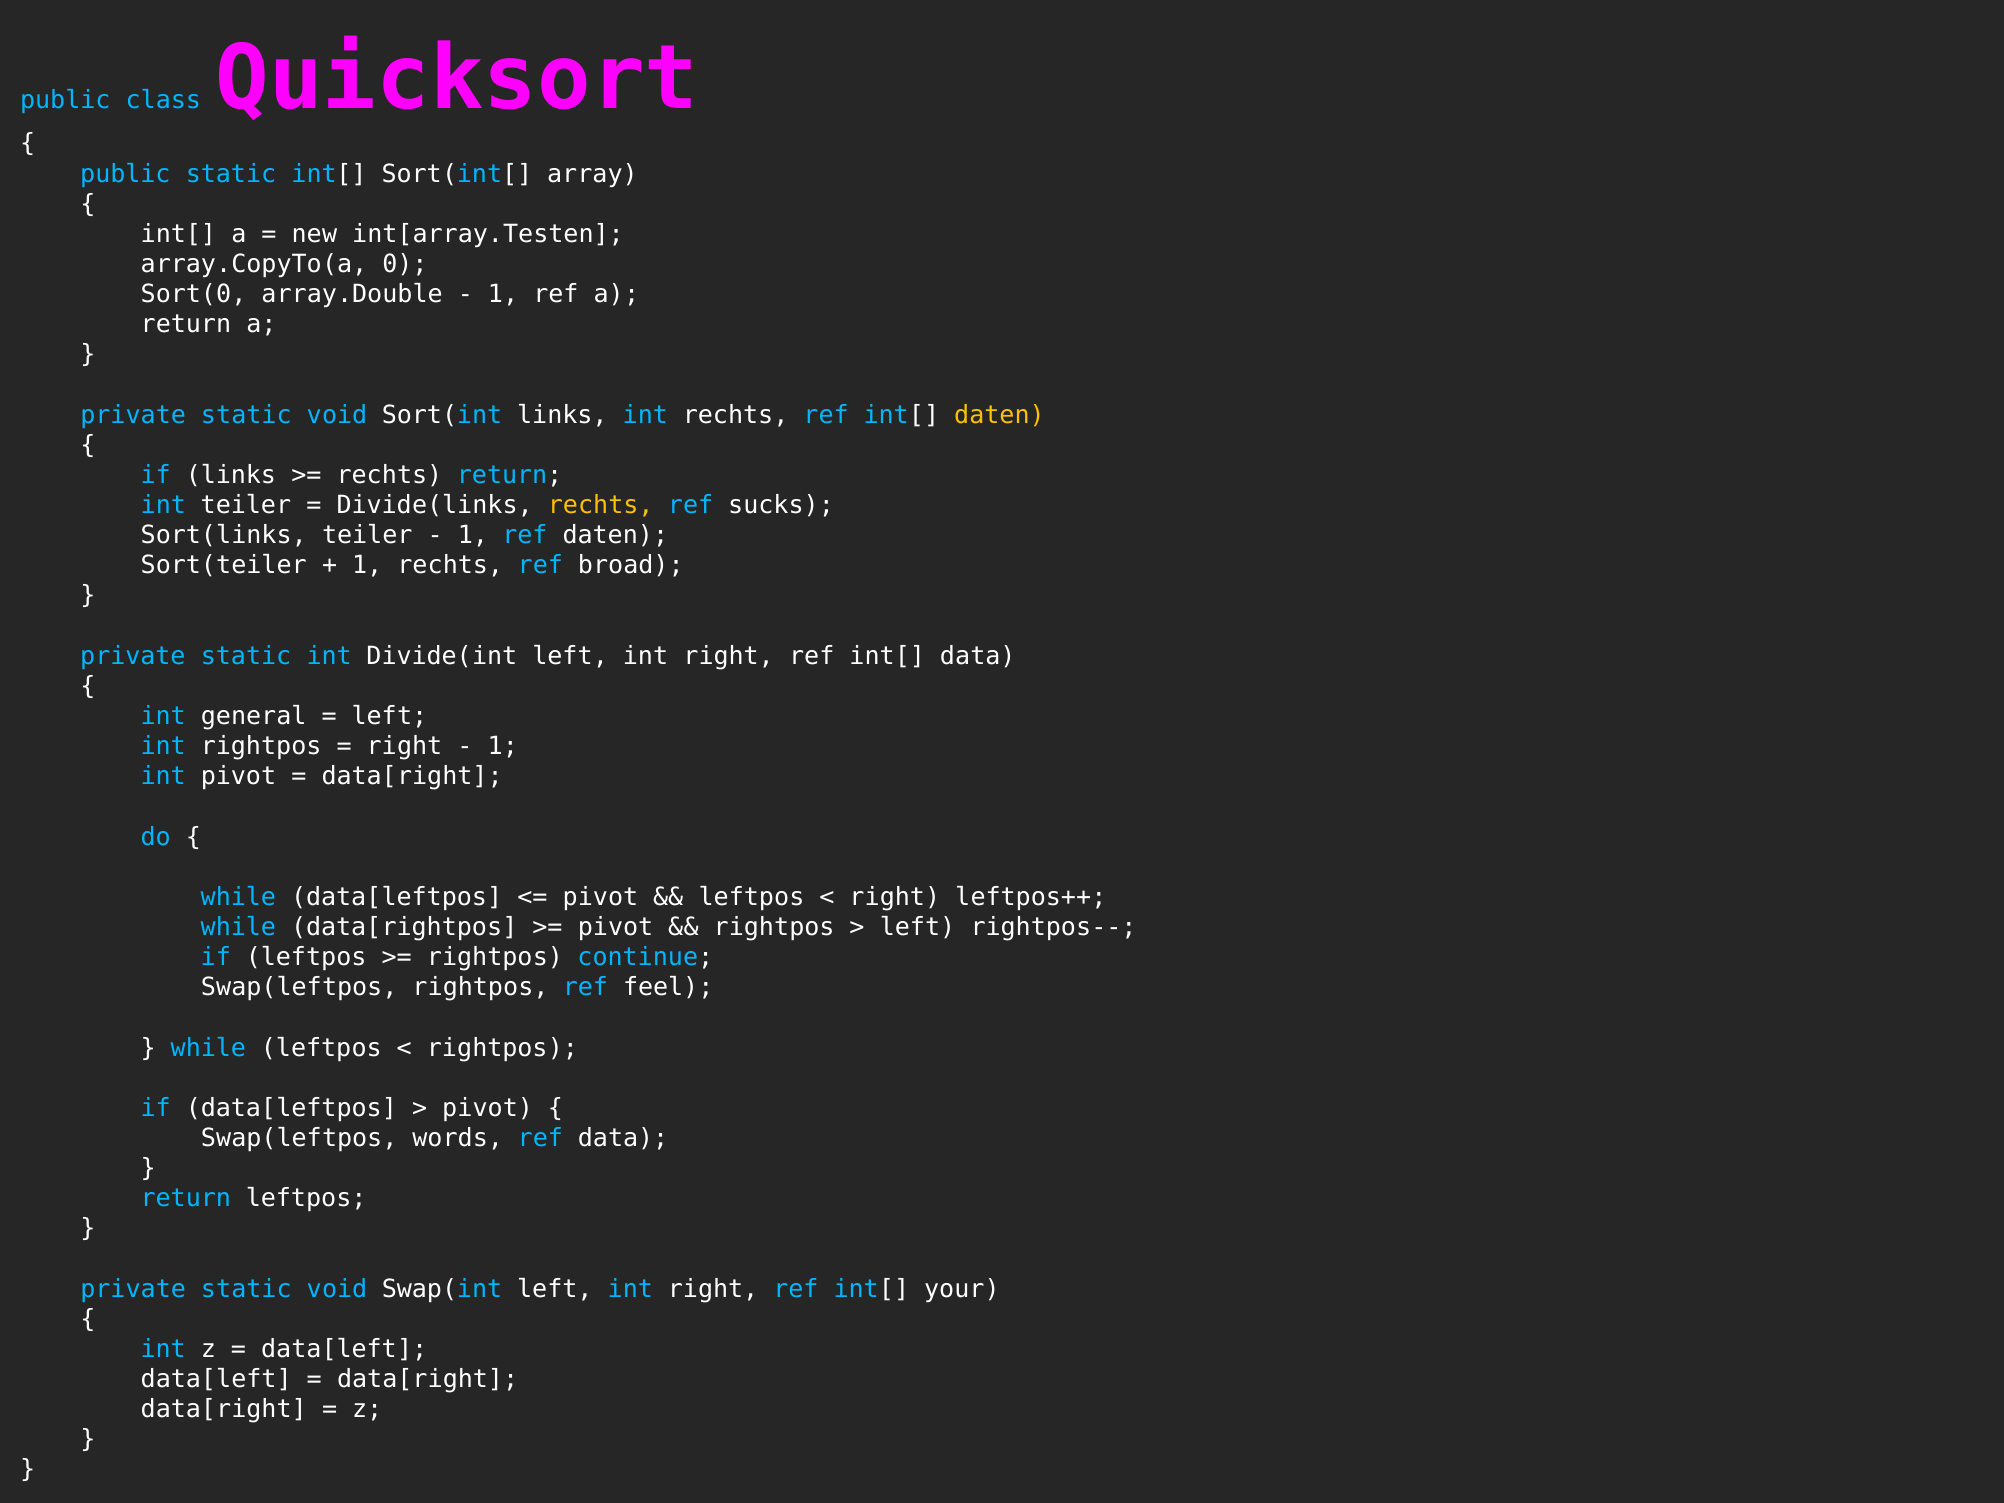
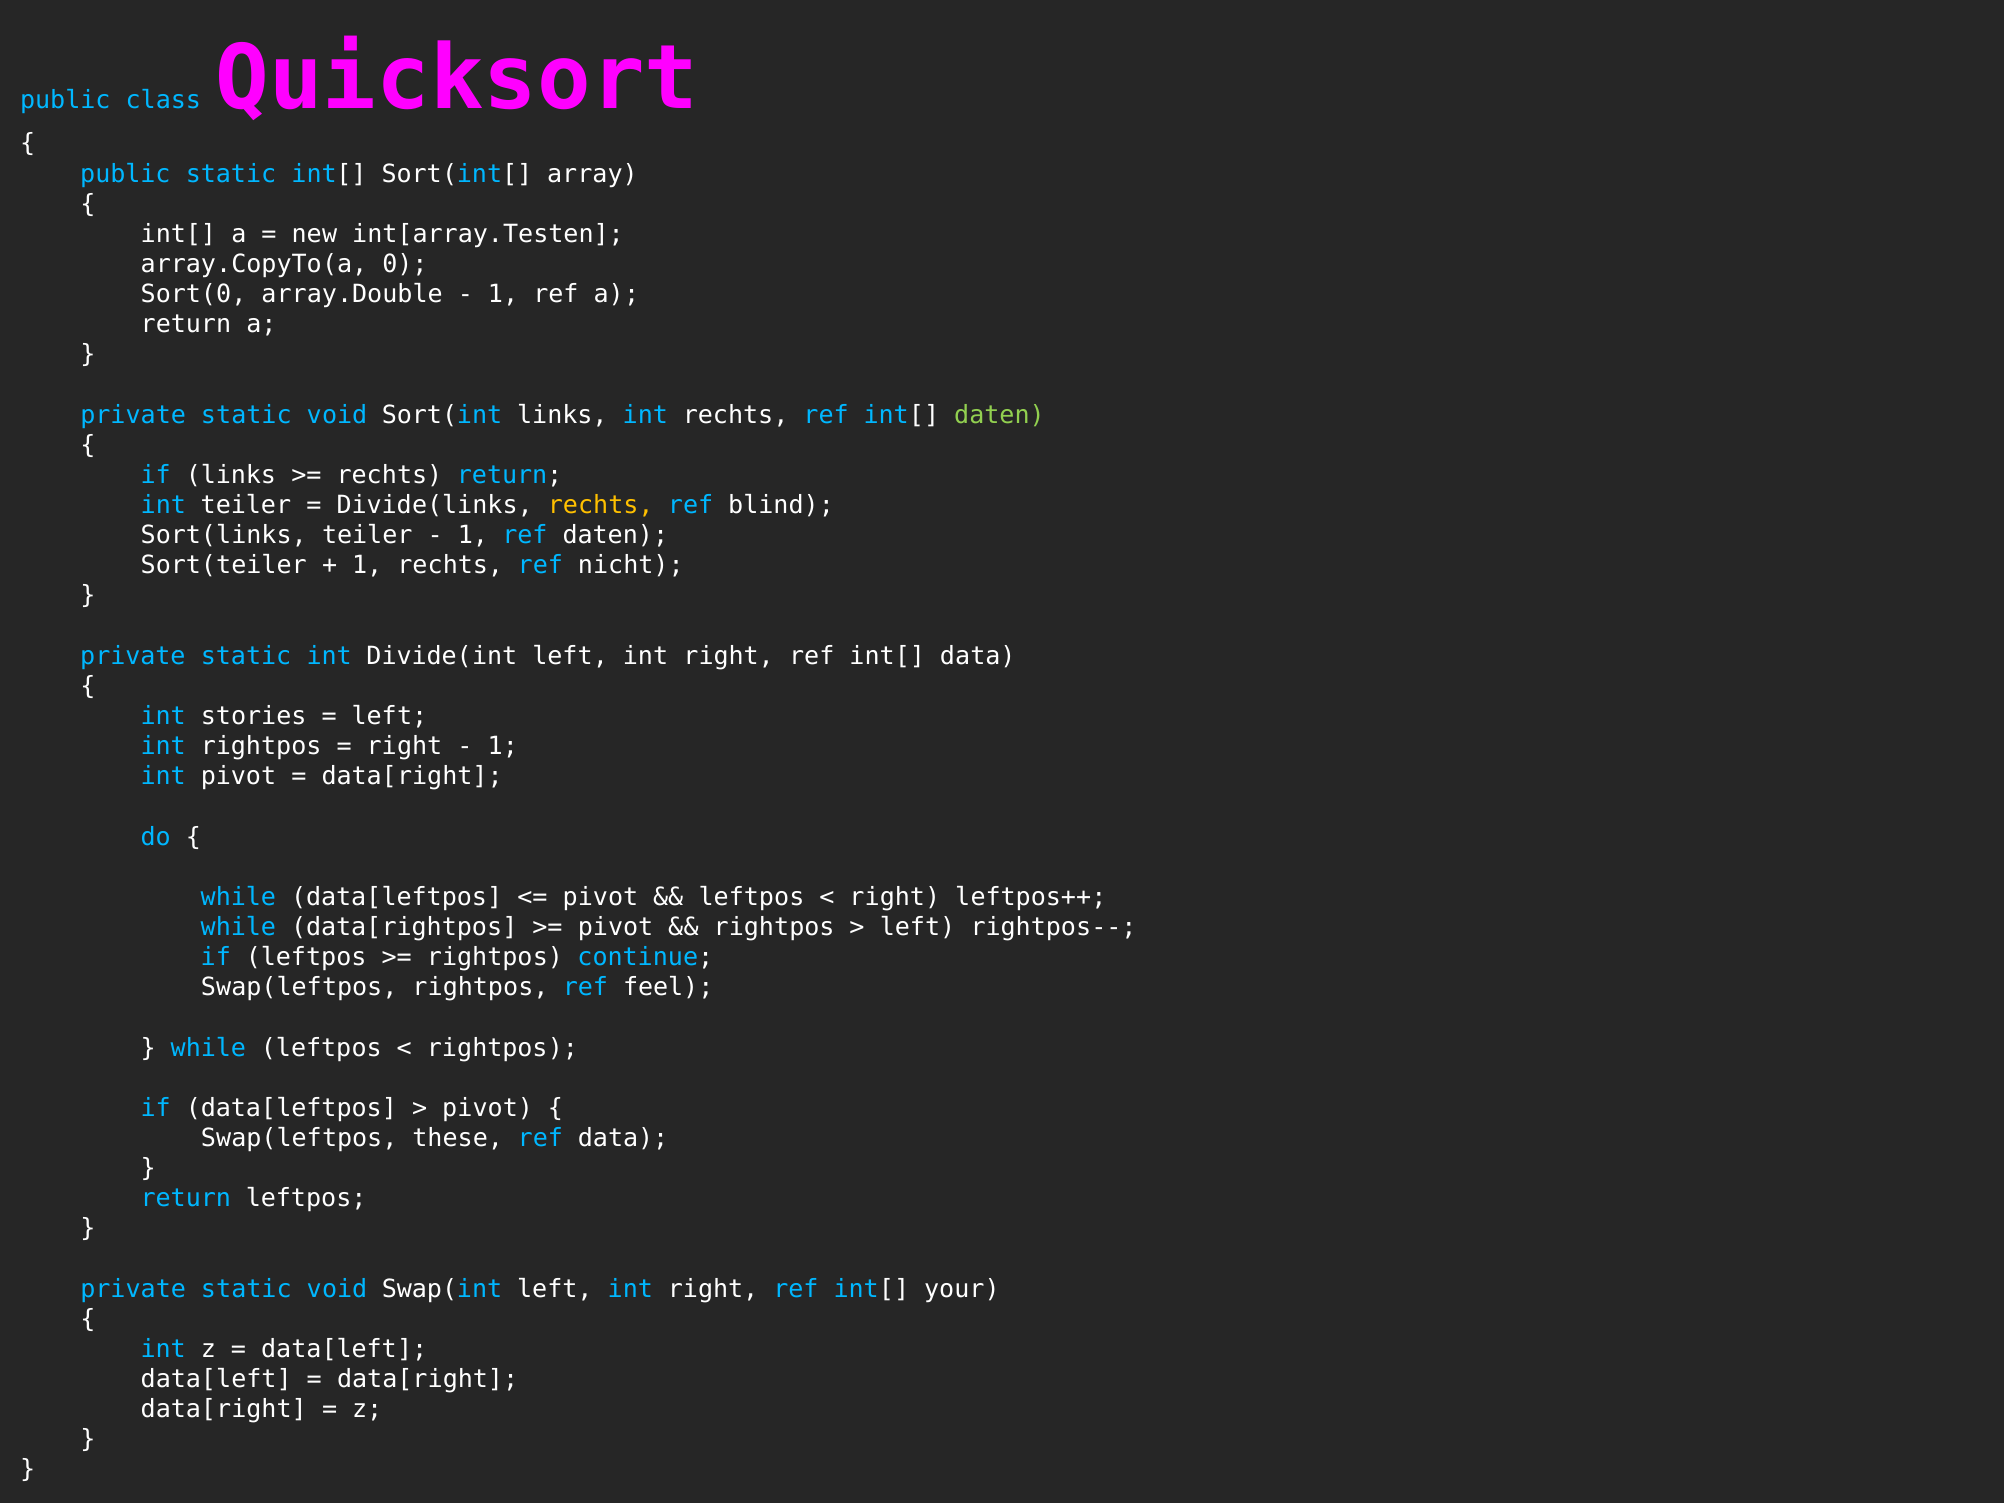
daten at (999, 415) colour: yellow -> light green
sucks: sucks -> blind
broad: broad -> nicht
general: general -> stories
words: words -> these
